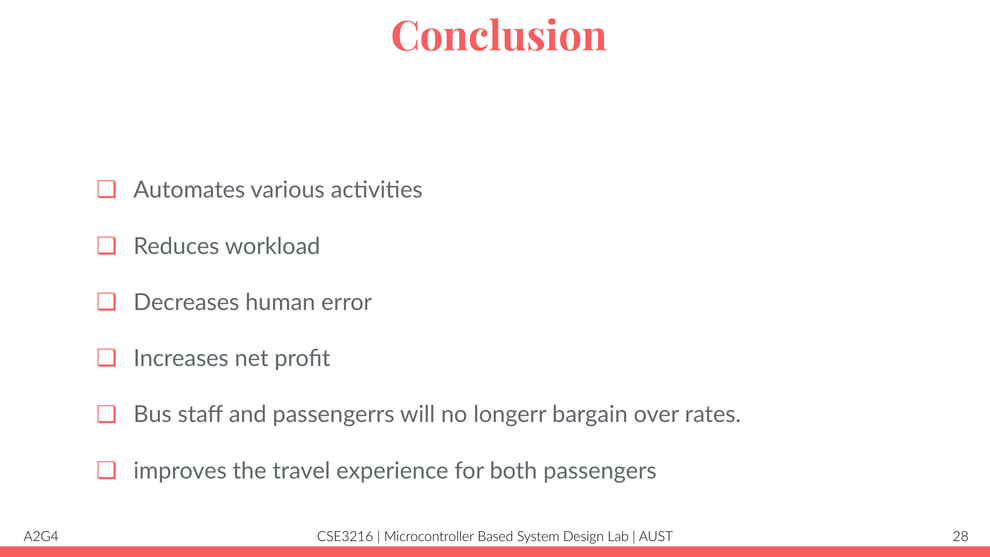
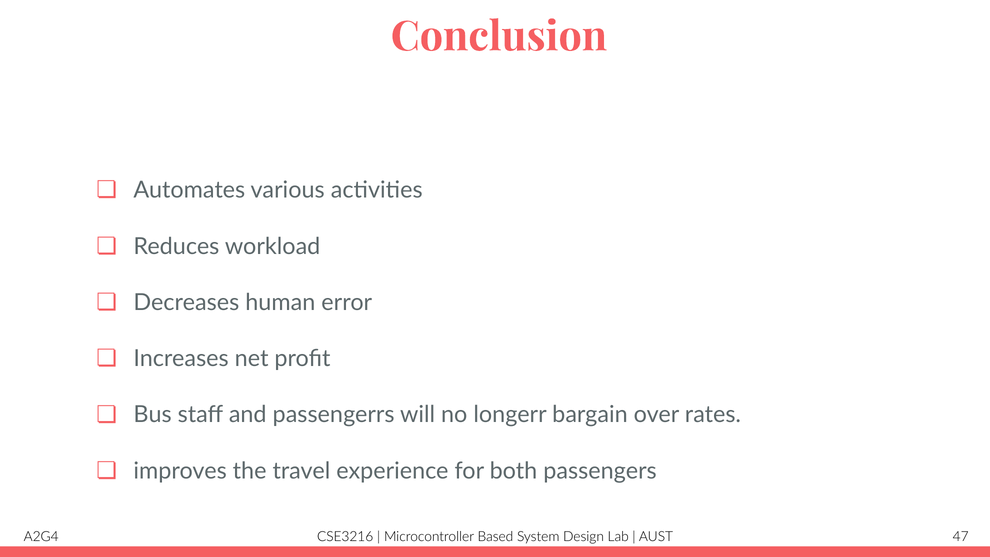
28: 28 -> 47
